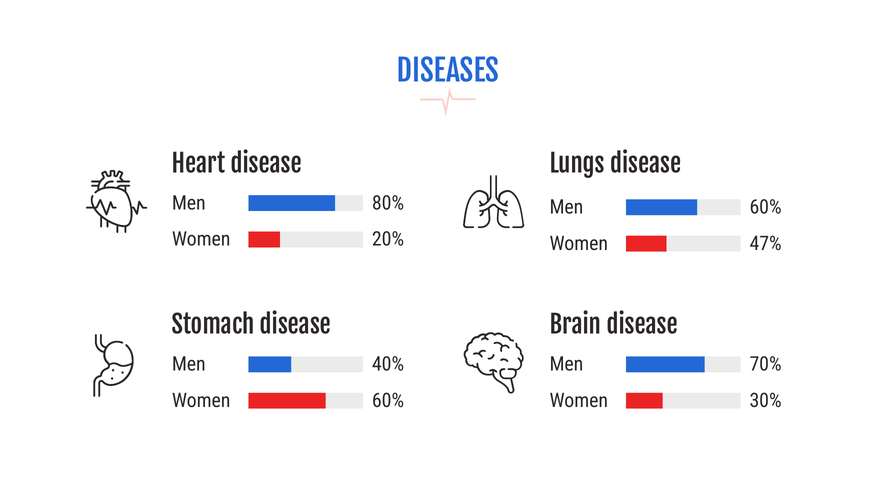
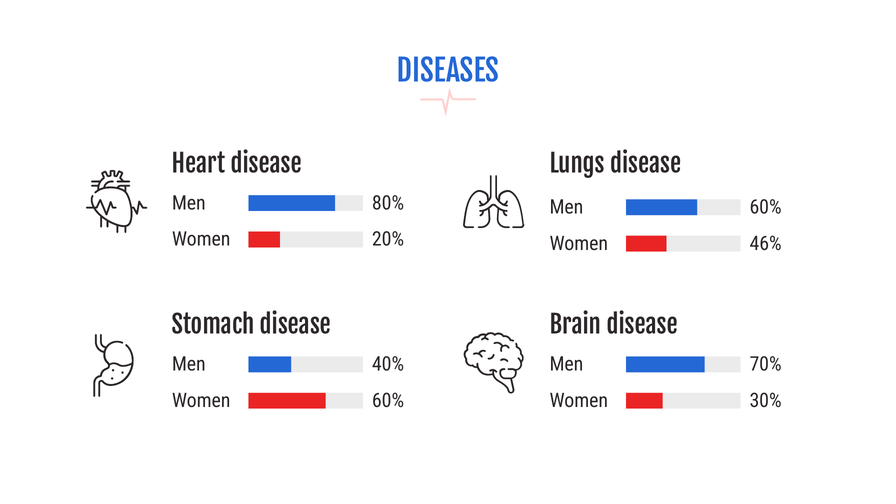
47%: 47% -> 46%
